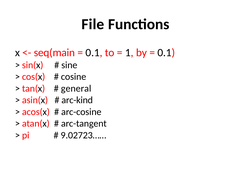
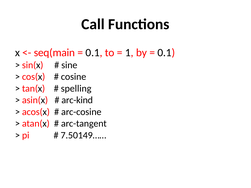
File: File -> Call
general: general -> spelling
9.02723……: 9.02723…… -> 7.50149……
